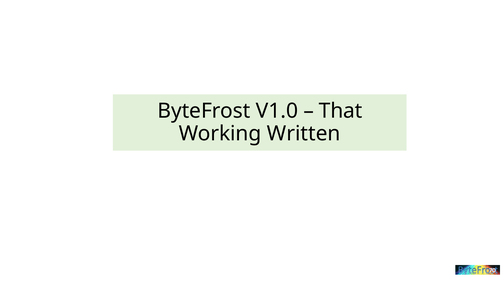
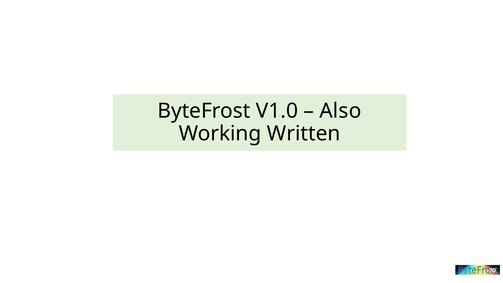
That: That -> Also
